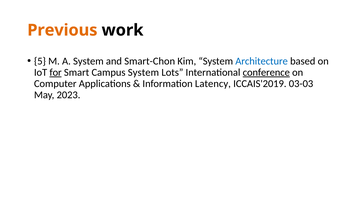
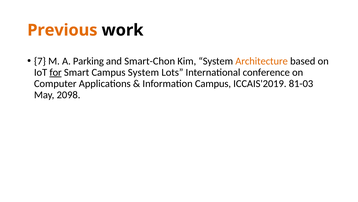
5: 5 -> 7
A System: System -> Parking
Architecture colour: blue -> orange
conference underline: present -> none
Information Latency: Latency -> Campus
03-03: 03-03 -> 81-03
2023: 2023 -> 2098
